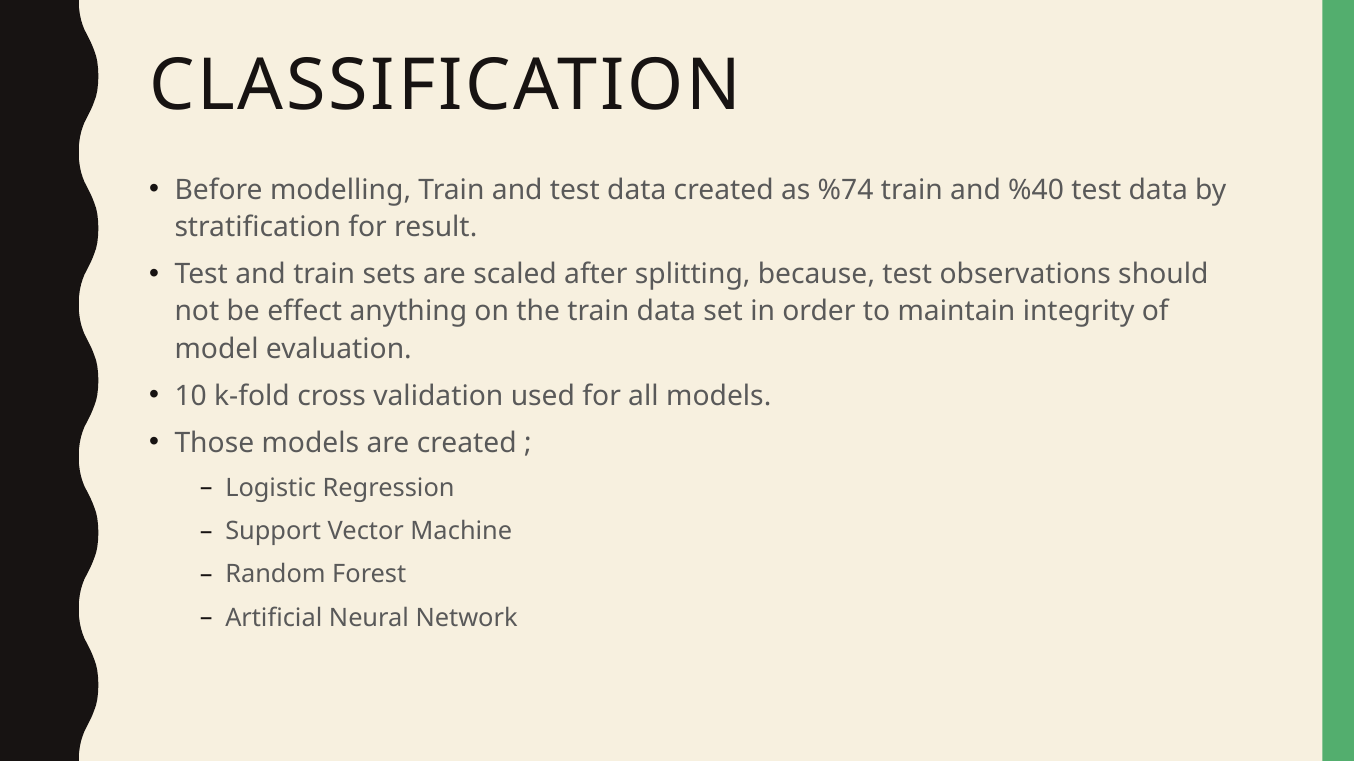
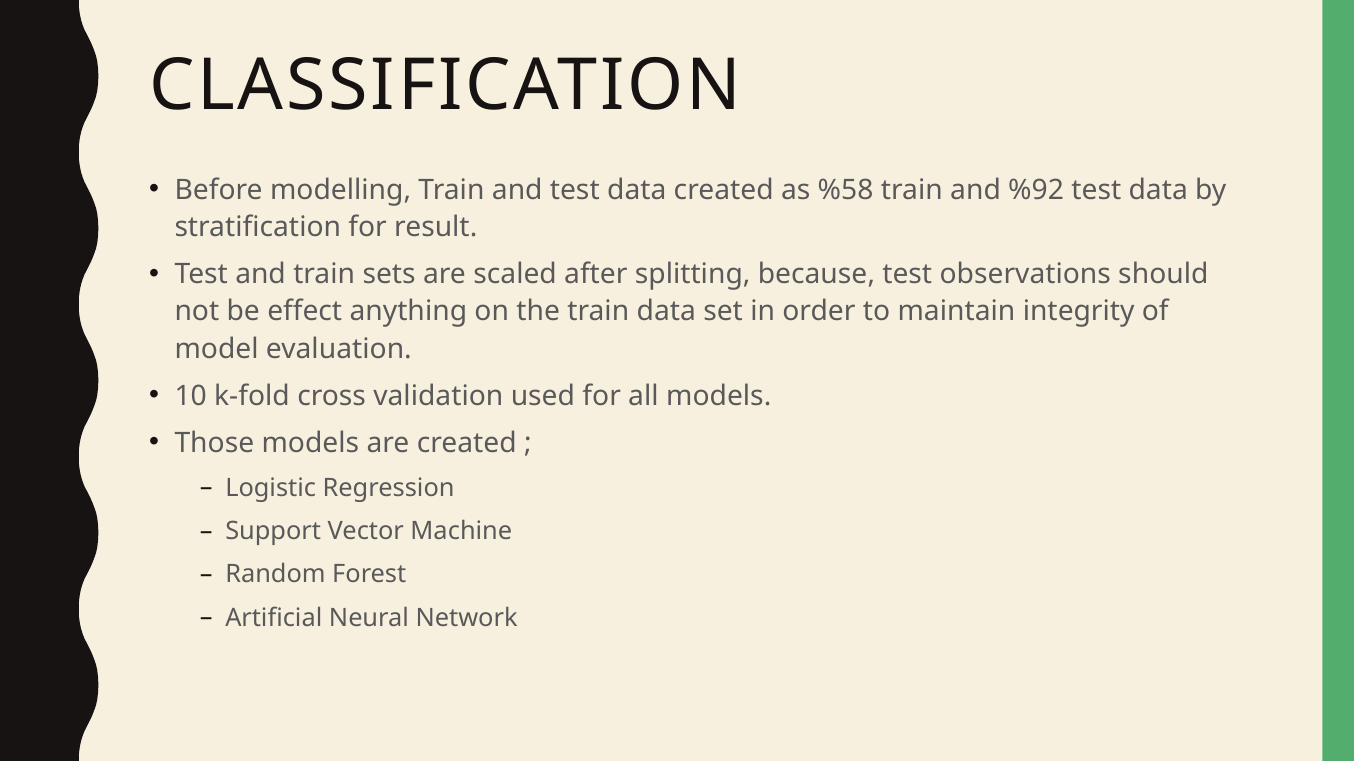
%74: %74 -> %58
%40: %40 -> %92
